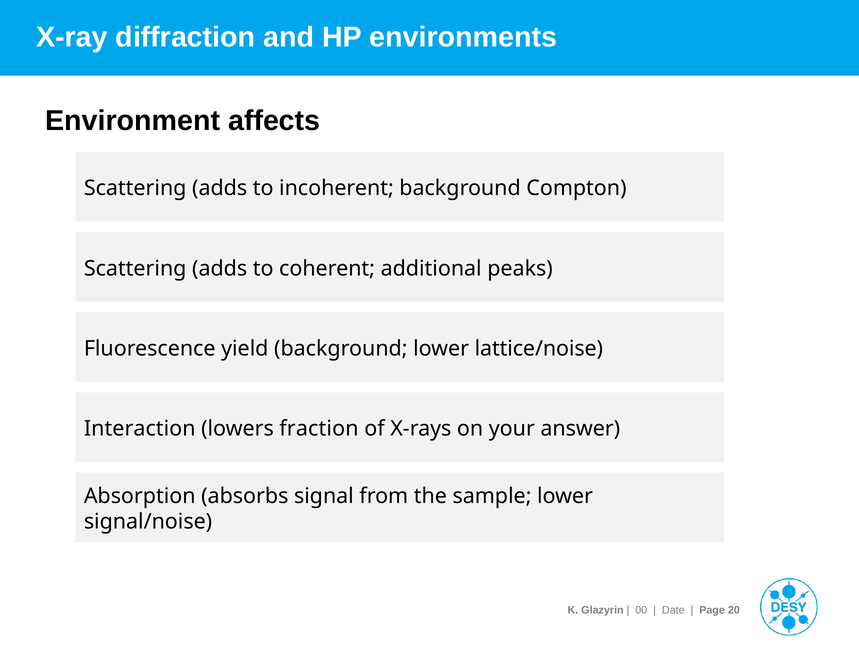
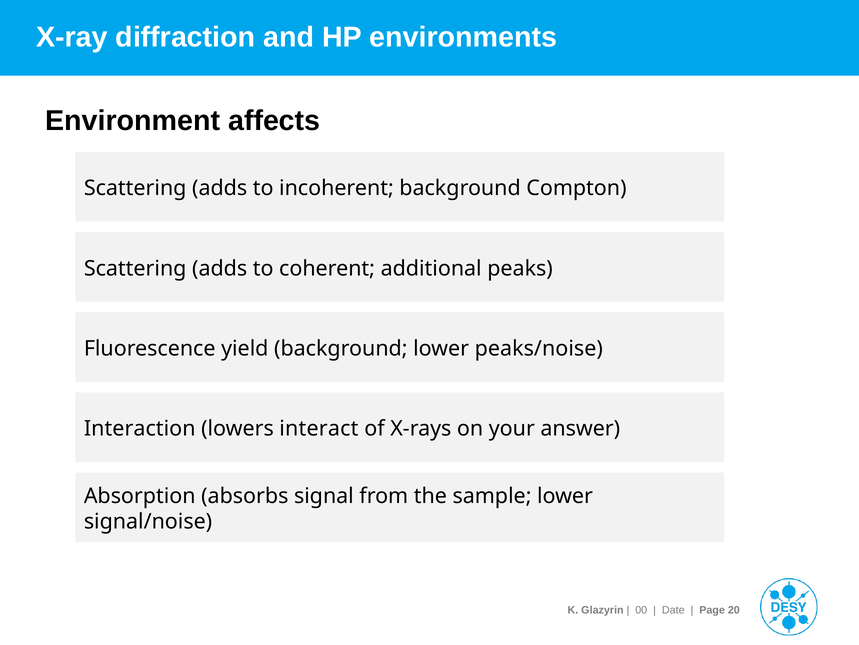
lattice/noise: lattice/noise -> peaks/noise
fraction: fraction -> interact
